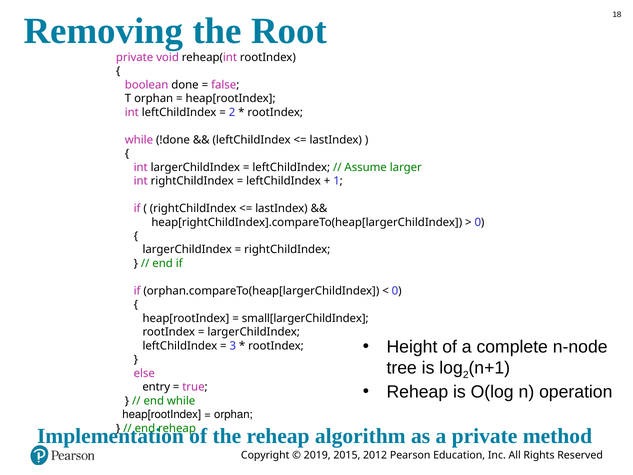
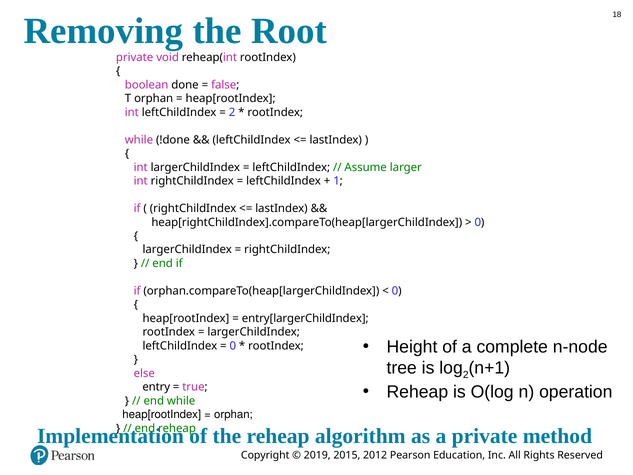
small[largerChildIndex: small[largerChildIndex -> entry[largerChildIndex
3 at (233, 346): 3 -> 0
